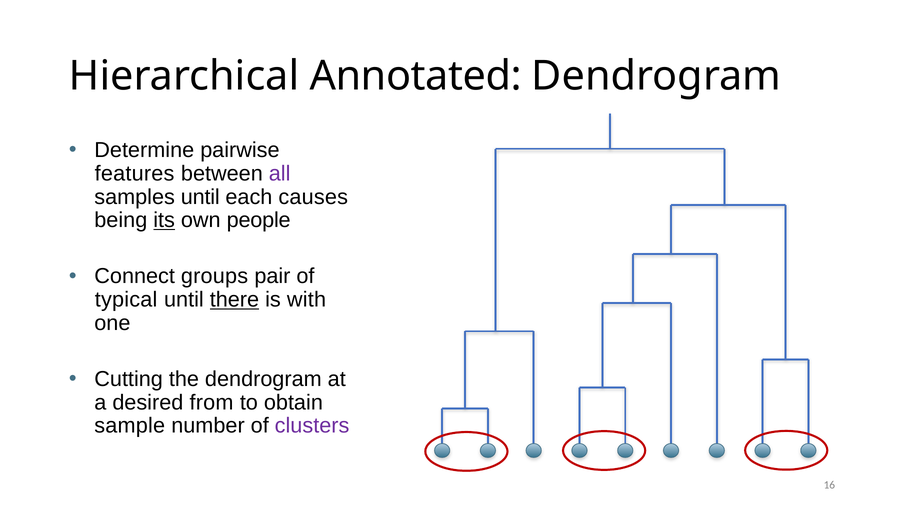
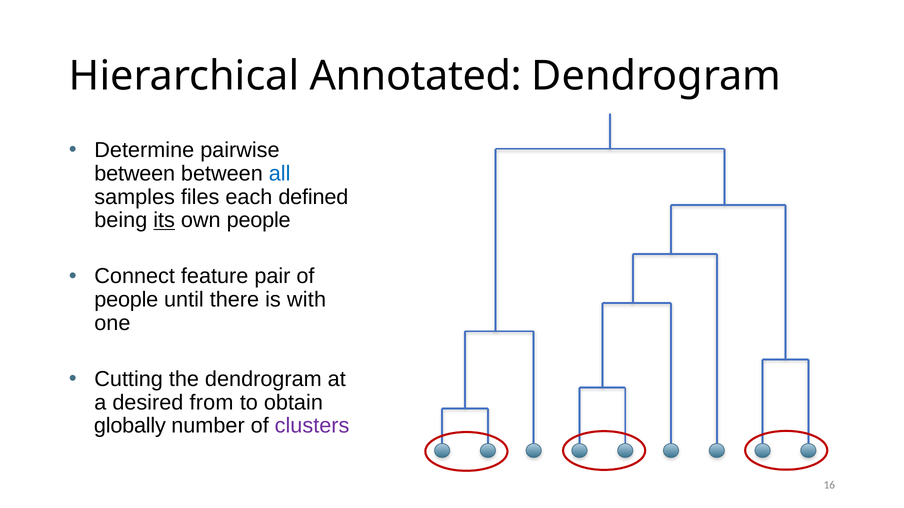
features at (135, 174): features -> between
all colour: purple -> blue
samples until: until -> files
causes: causes -> defined
groups: groups -> feature
typical at (126, 300): typical -> people
there underline: present -> none
sample: sample -> globally
